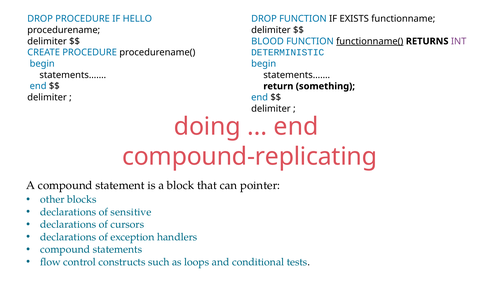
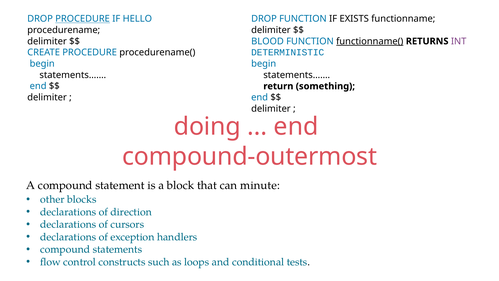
PROCEDURE at (83, 19) underline: none -> present
compound-replicating: compound-replicating -> compound-outermost
pointer: pointer -> minute
sensitive: sensitive -> direction
